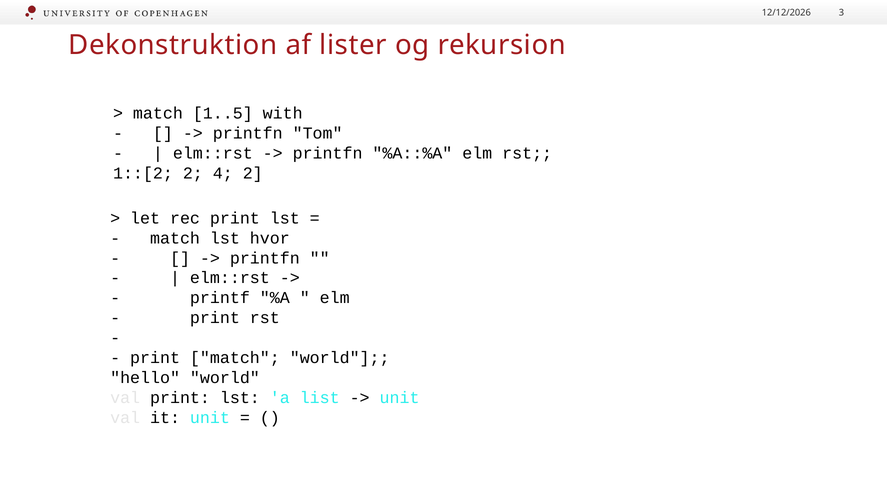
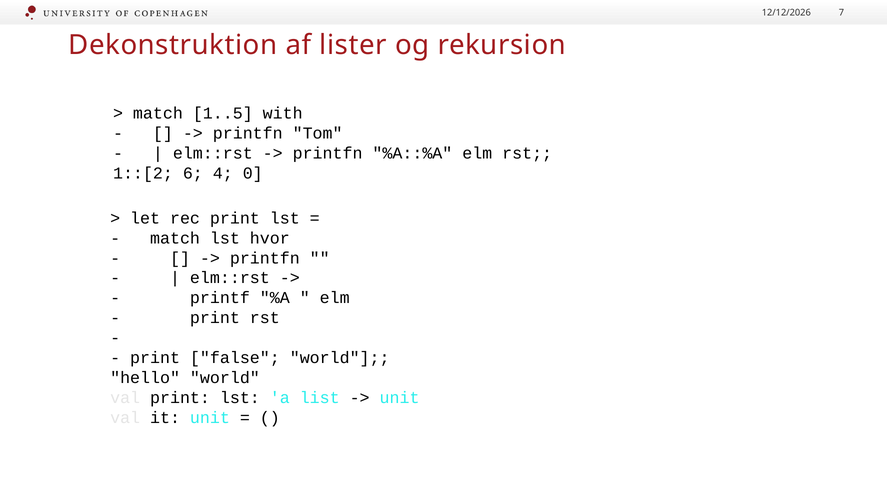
3: 3 -> 7
1::[2 2: 2 -> 6
4 2: 2 -> 0
print match: match -> false
